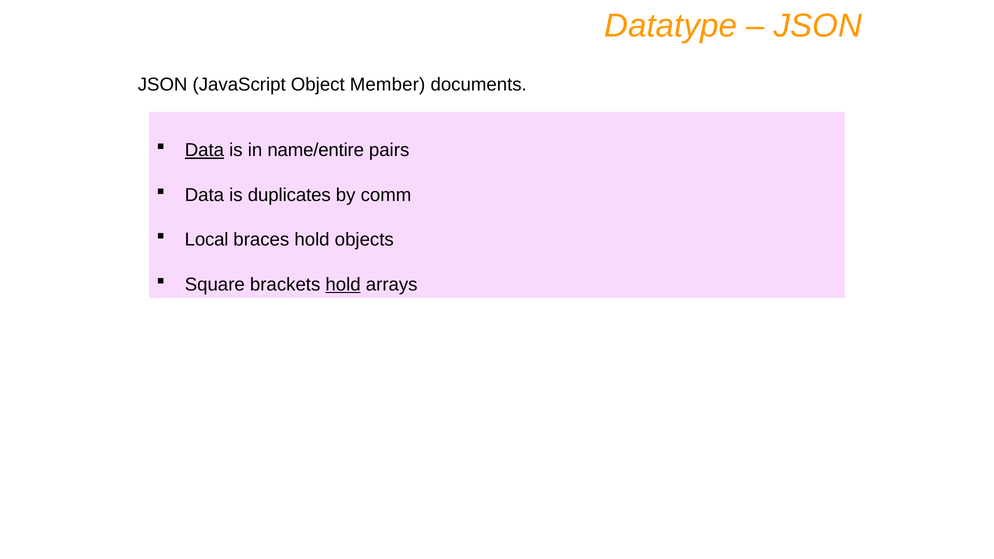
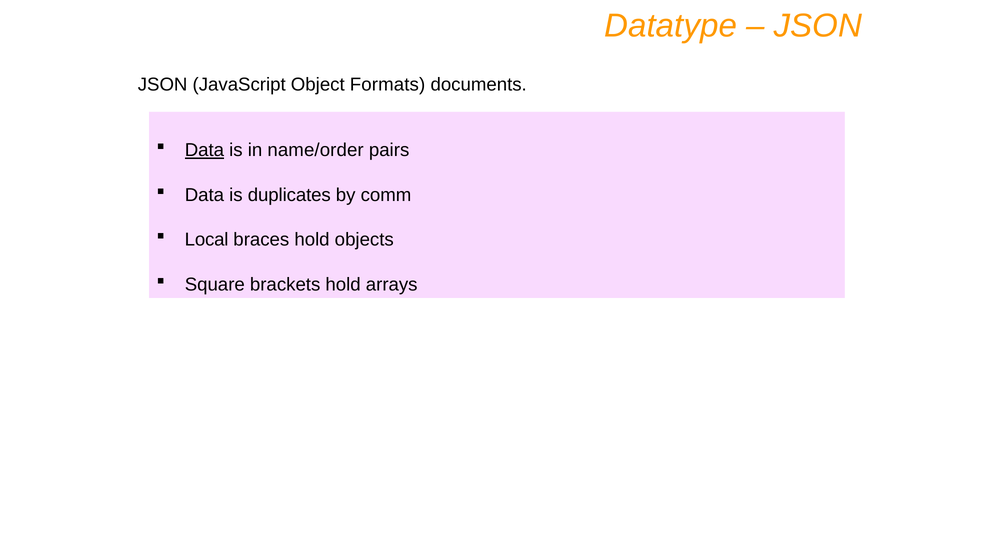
Member: Member -> Formats
name/entire: name/entire -> name/order
hold at (343, 285) underline: present -> none
